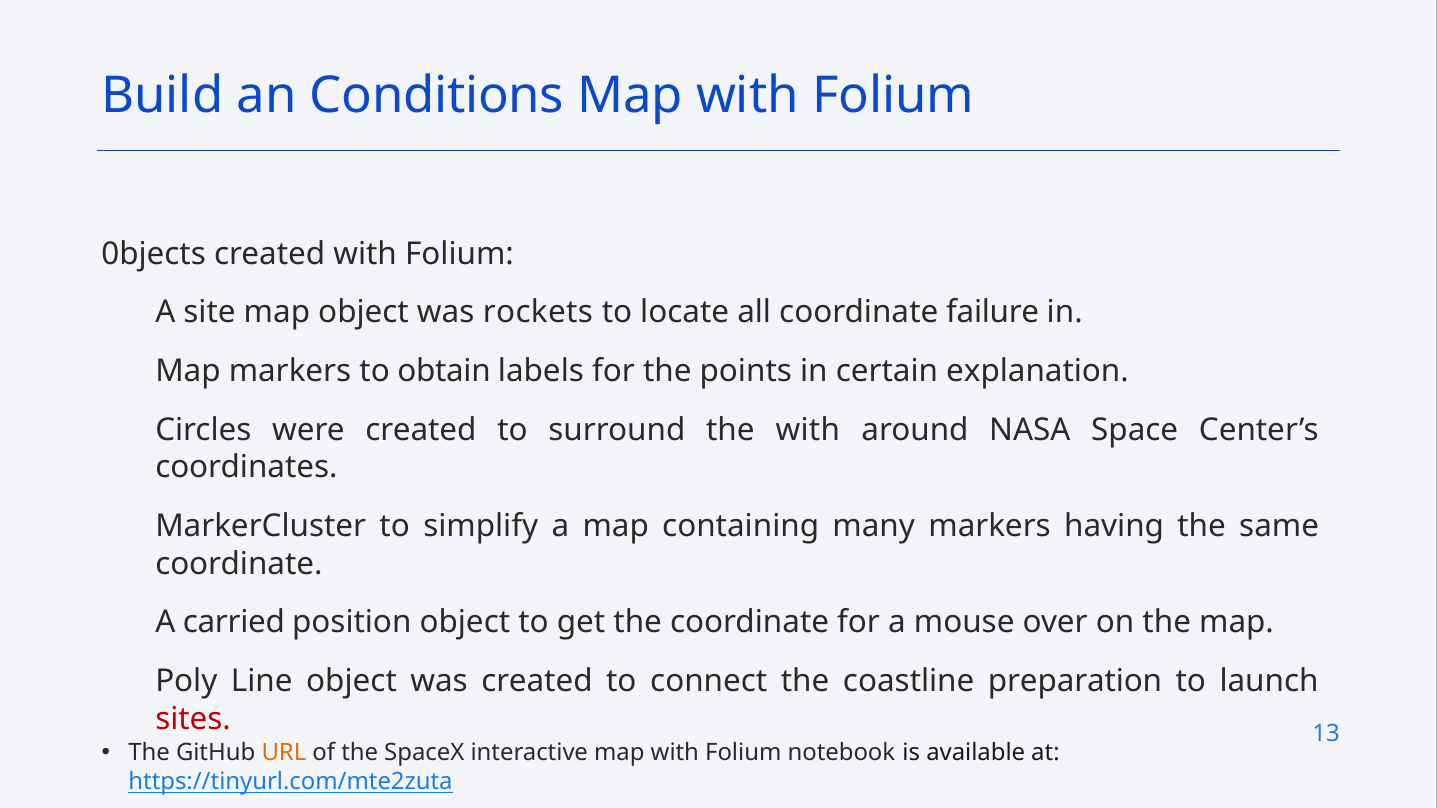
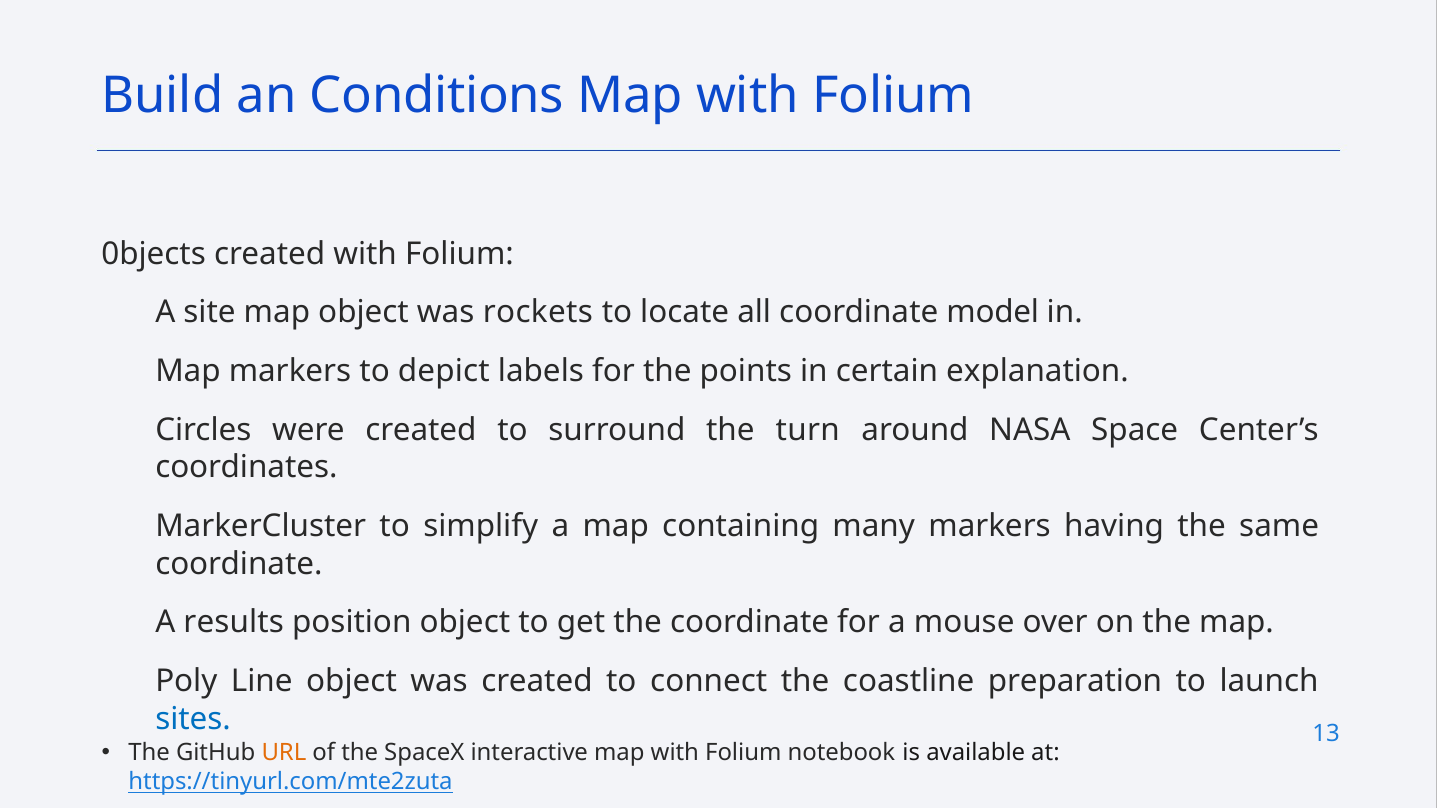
failure: failure -> model
obtain: obtain -> depict
the with: with -> turn
carried: carried -> results
sites colour: red -> blue
